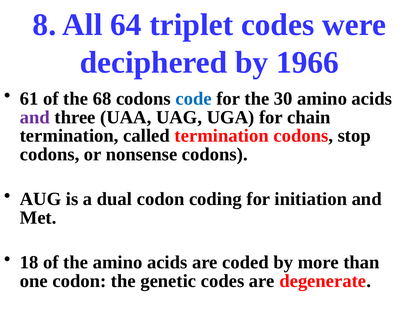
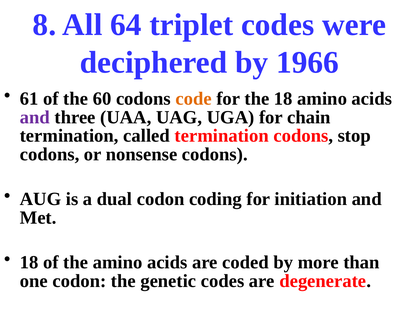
68: 68 -> 60
code colour: blue -> orange
the 30: 30 -> 18
